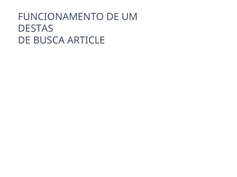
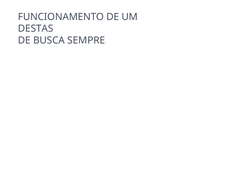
ARTICLE: ARTICLE -> SEMPRE
